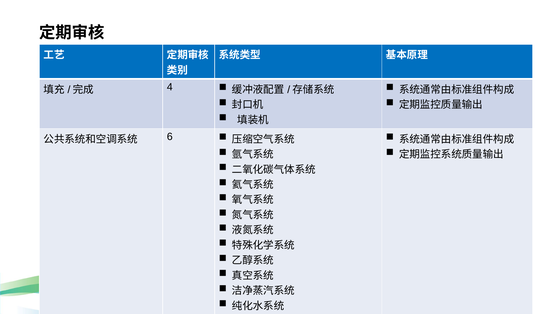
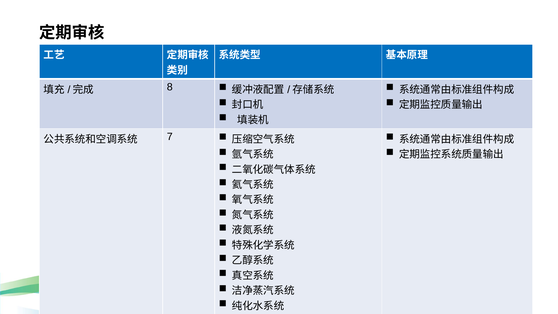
4: 4 -> 8
6: 6 -> 7
